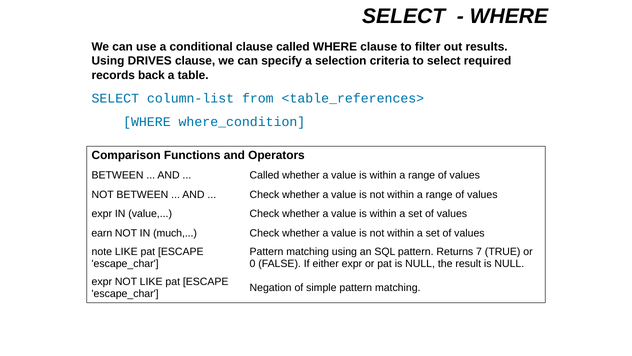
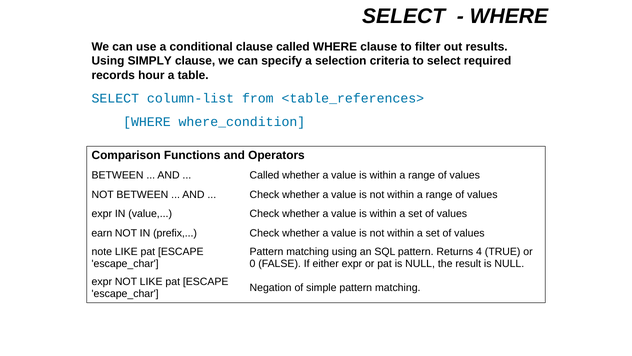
DRIVES: DRIVES -> SIMPLY
back: back -> hour
much: much -> prefix
7: 7 -> 4
